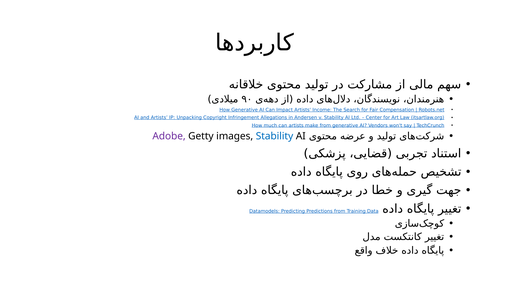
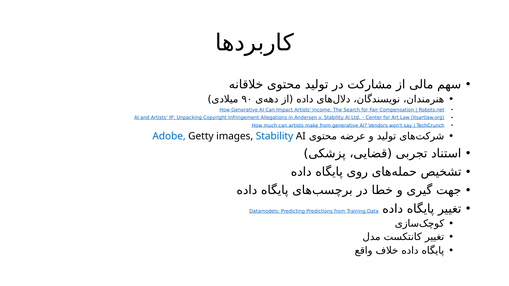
Adobe colour: purple -> blue
